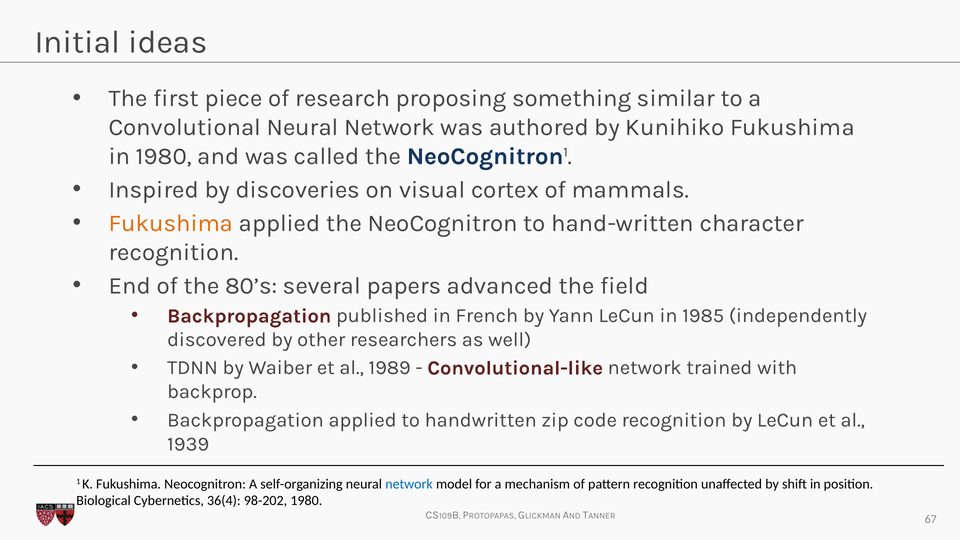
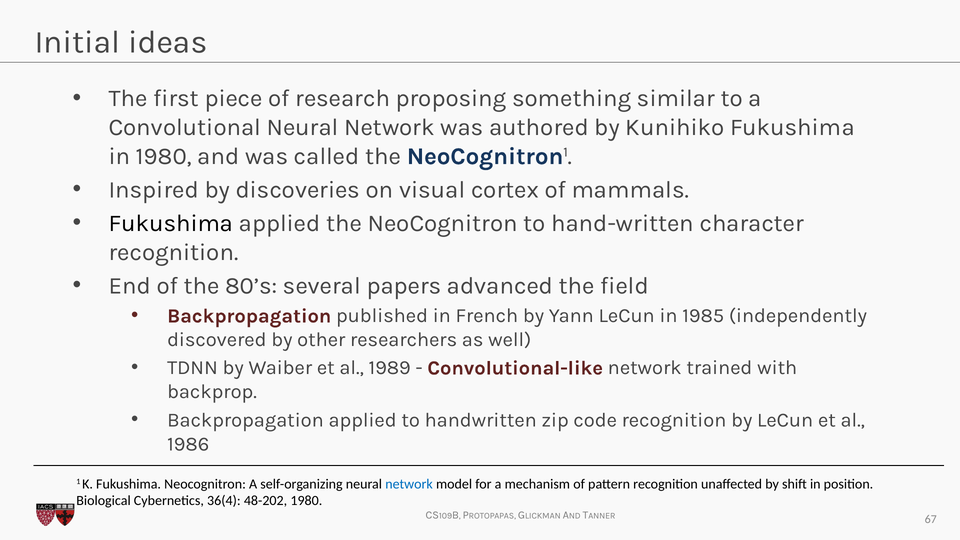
Fukushima at (171, 223) colour: orange -> black
1939: 1939 -> 1986
98-202: 98-202 -> 48-202
